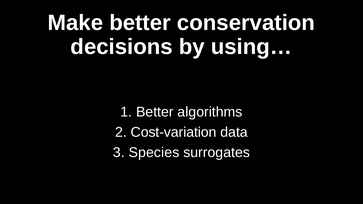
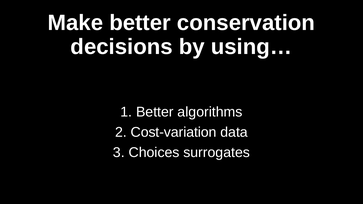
Species: Species -> Choices
